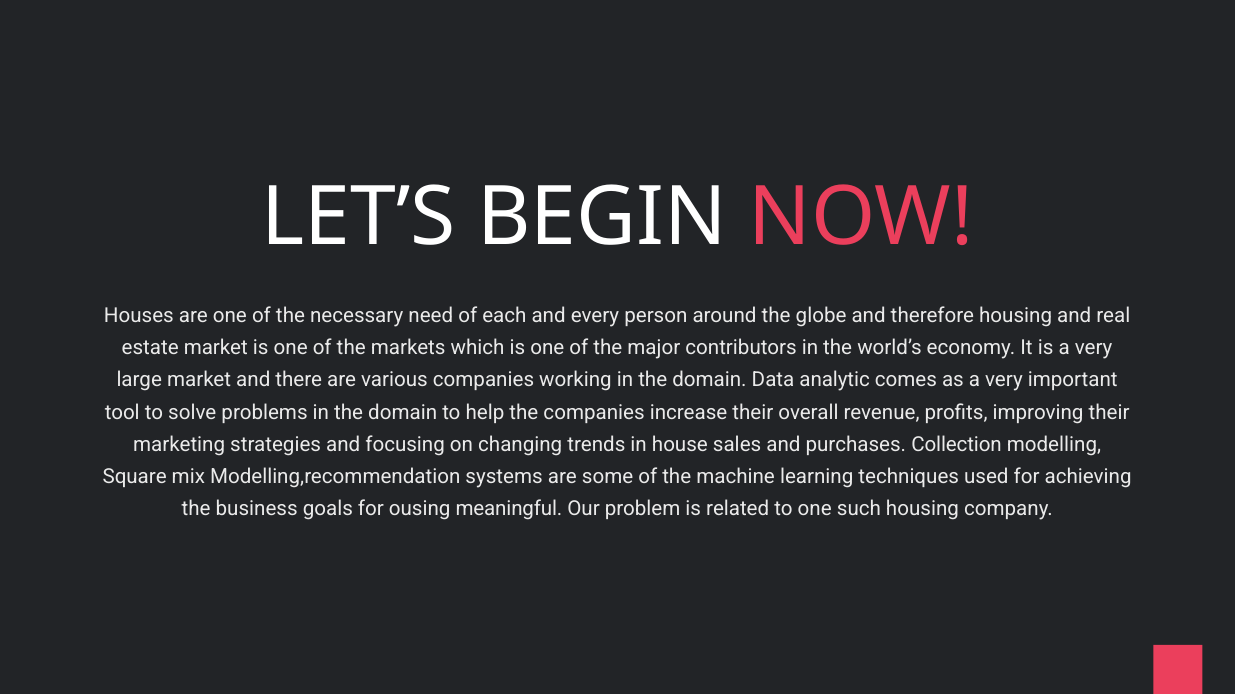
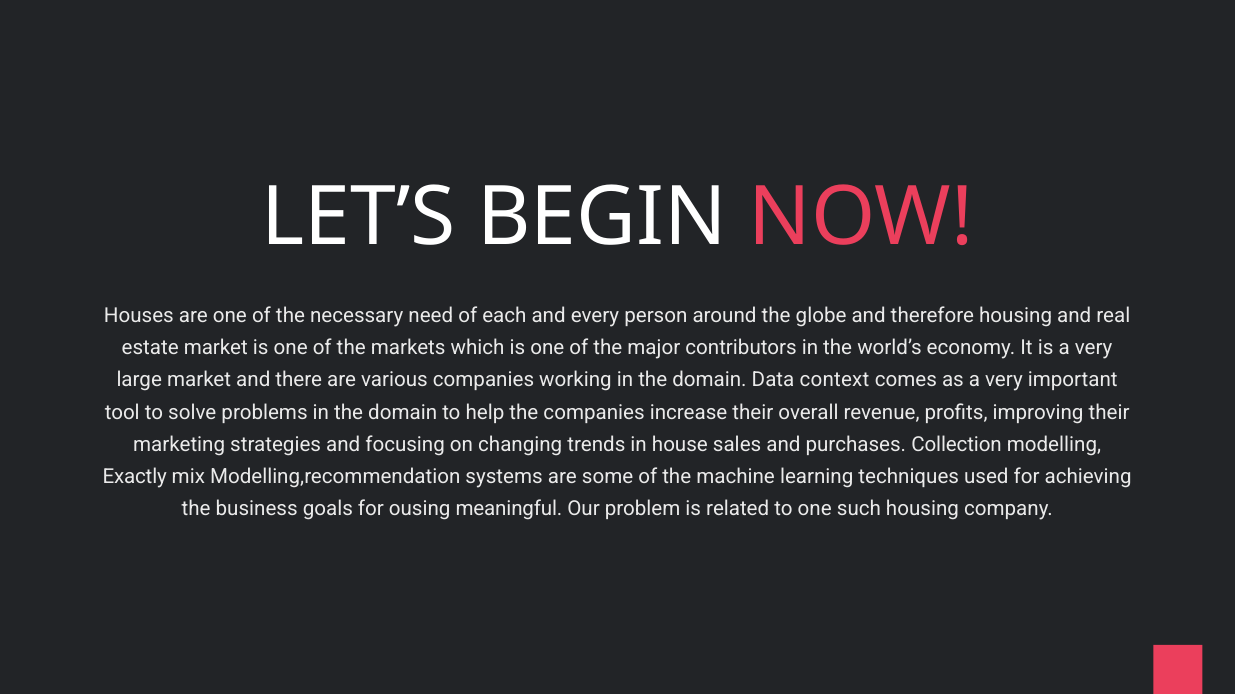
analytic: analytic -> context
Square: Square -> Exactly
